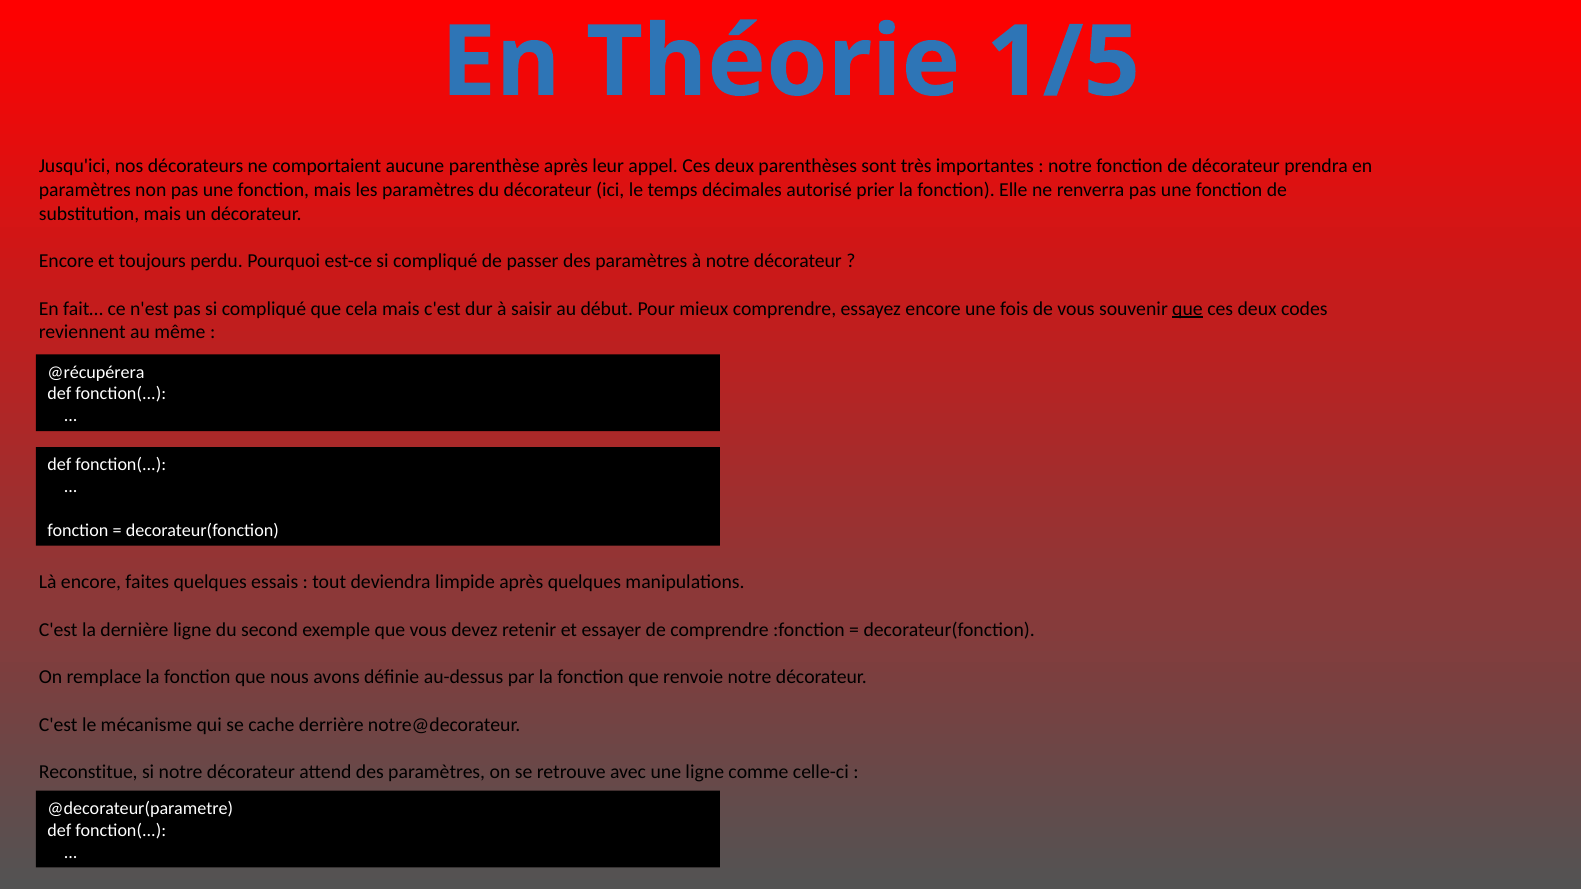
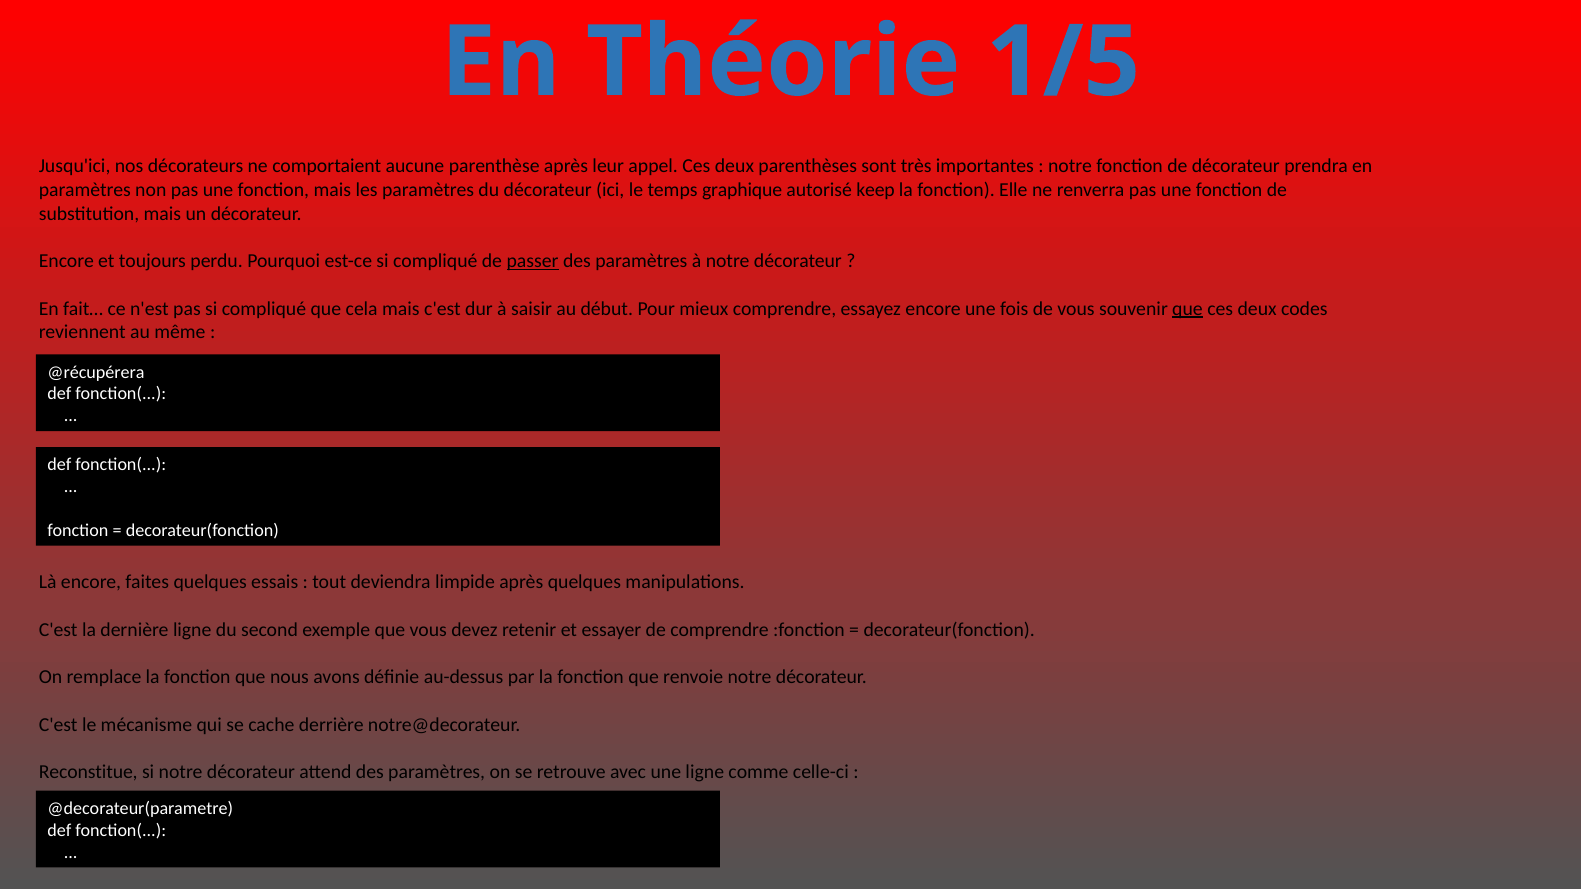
décimales: décimales -> graphique
prier: prier -> keep
passer underline: none -> present
